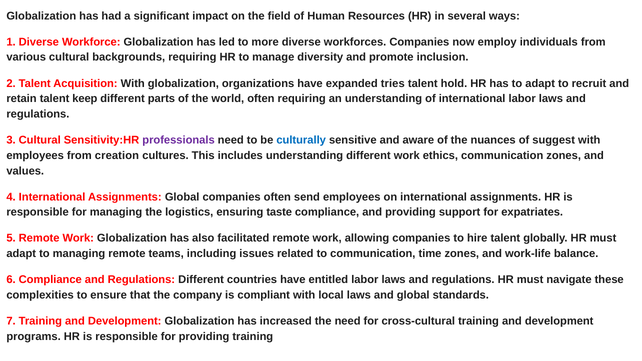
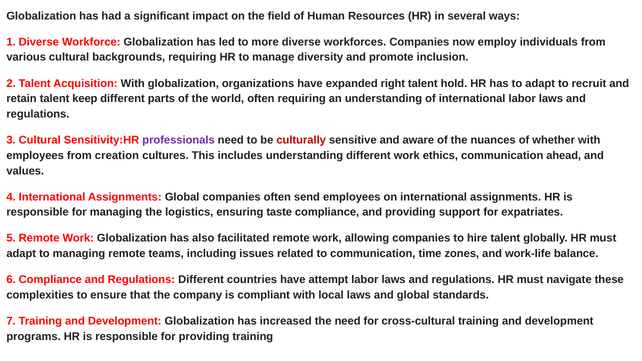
tries: tries -> right
culturally colour: blue -> red
suggest: suggest -> whether
communication zones: zones -> ahead
entitled: entitled -> attempt
